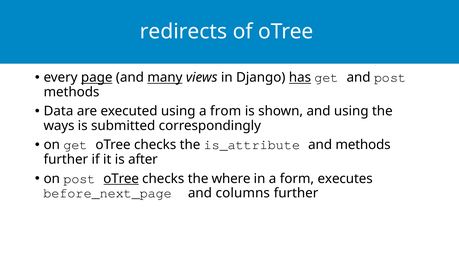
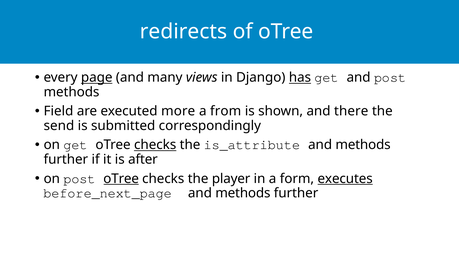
many underline: present -> none
Data: Data -> Field
executed using: using -> more
and using: using -> there
ways: ways -> send
checks at (155, 145) underline: none -> present
where: where -> player
executes underline: none -> present
before_next_page and columns: columns -> methods
